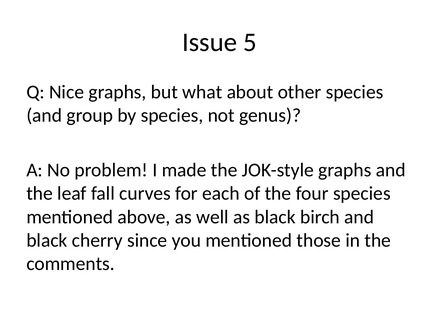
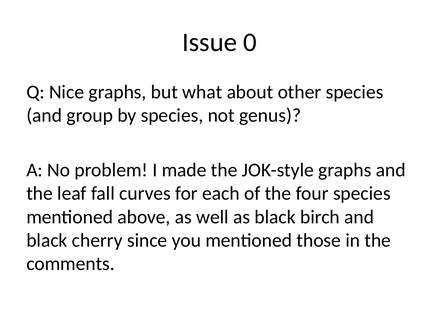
5: 5 -> 0
